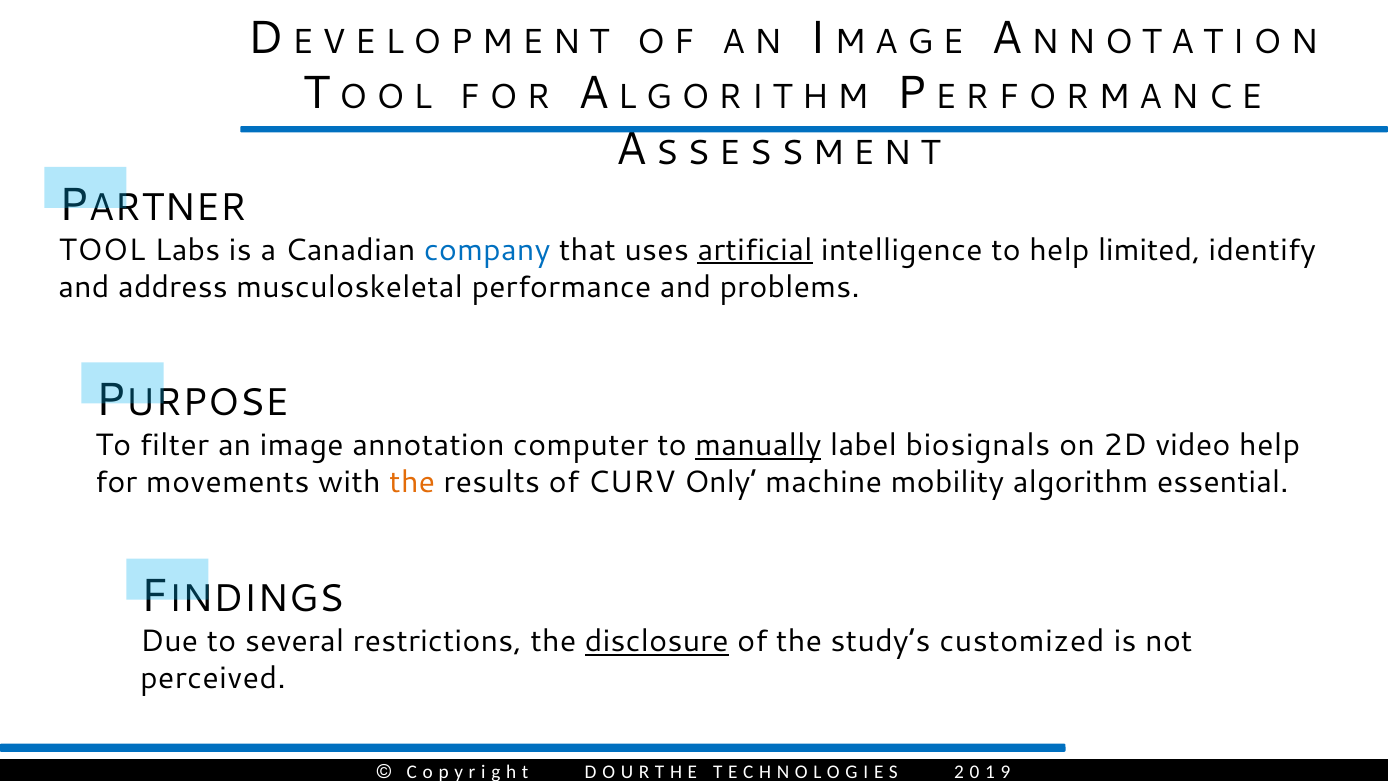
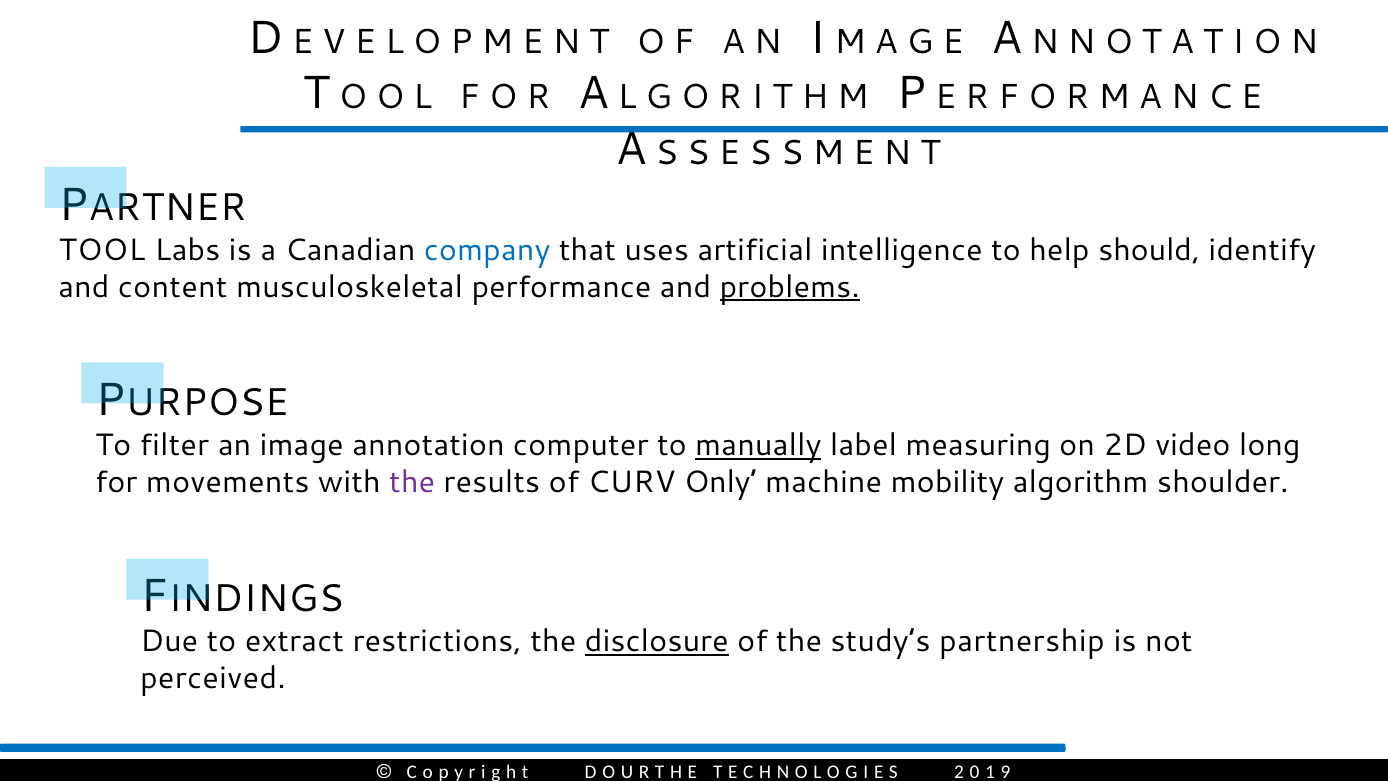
artificial underline: present -> none
limited: limited -> should
address: address -> content
problems underline: none -> present
biosignals: biosignals -> measuring
video help: help -> long
the at (412, 482) colour: orange -> purple
essential: essential -> shoulder
several: several -> extract
customized: customized -> partnership
